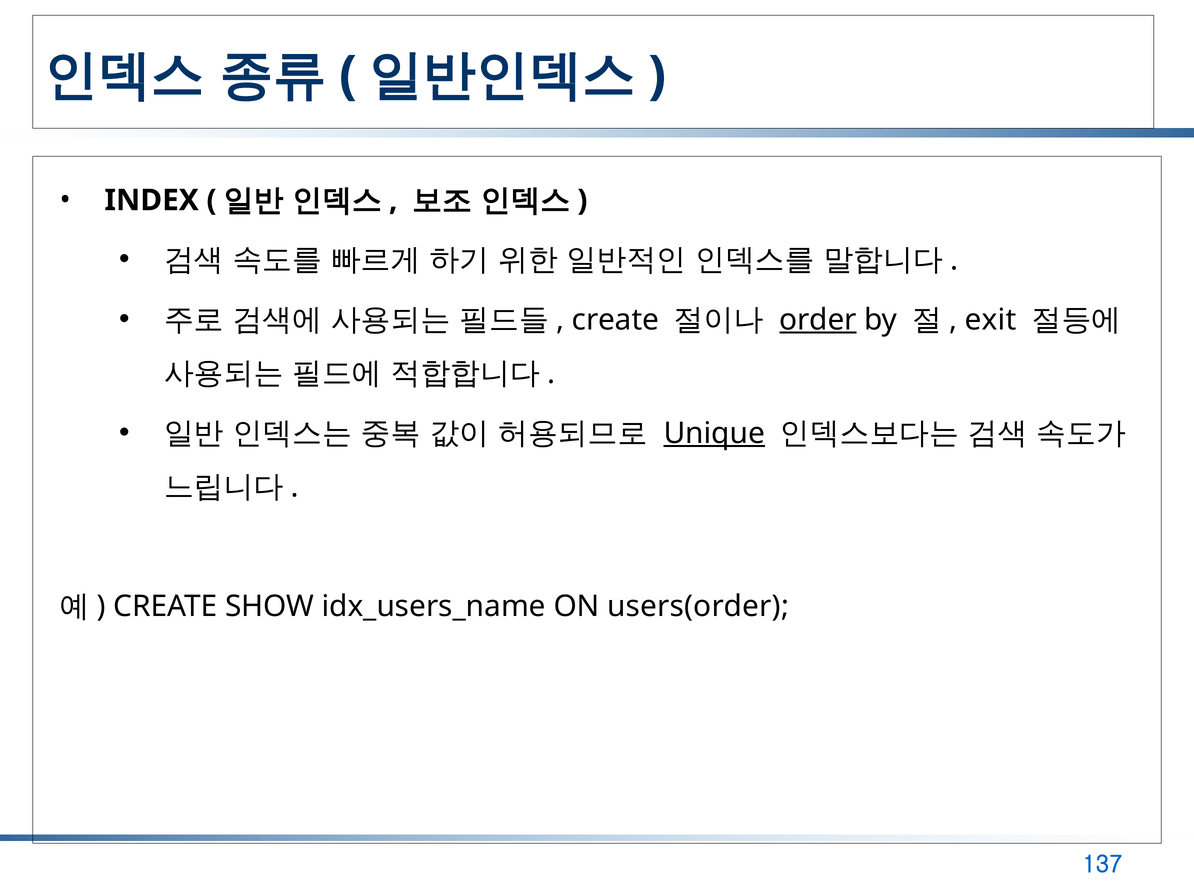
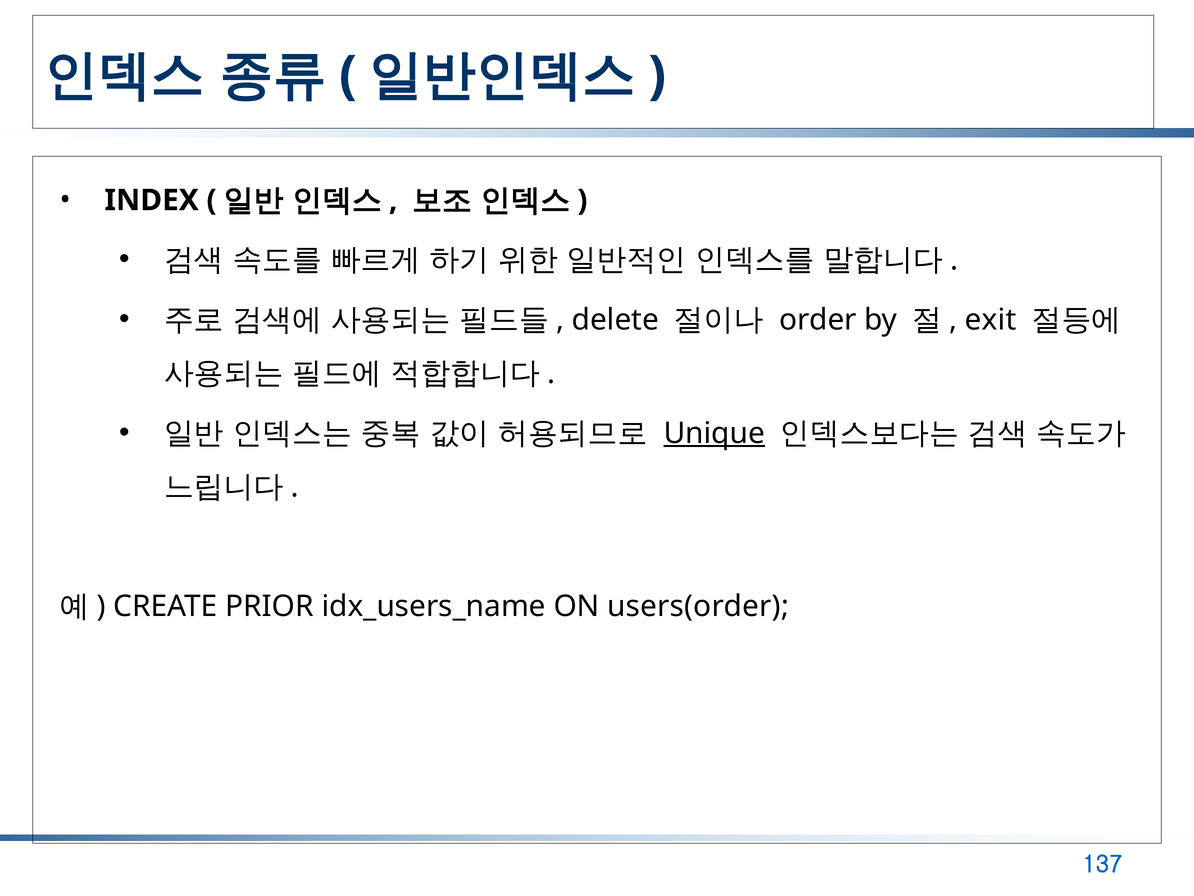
create at (615, 320): create -> delete
order underline: present -> none
SHOW: SHOW -> PRIOR
